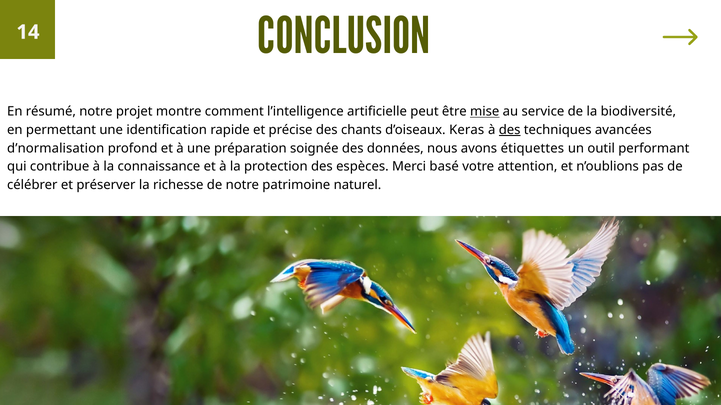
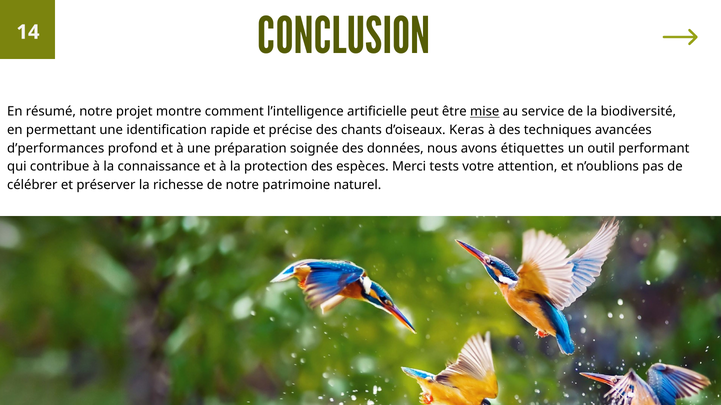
des at (510, 130) underline: present -> none
d’normalisation: d’normalisation -> d’performances
basé: basé -> tests
